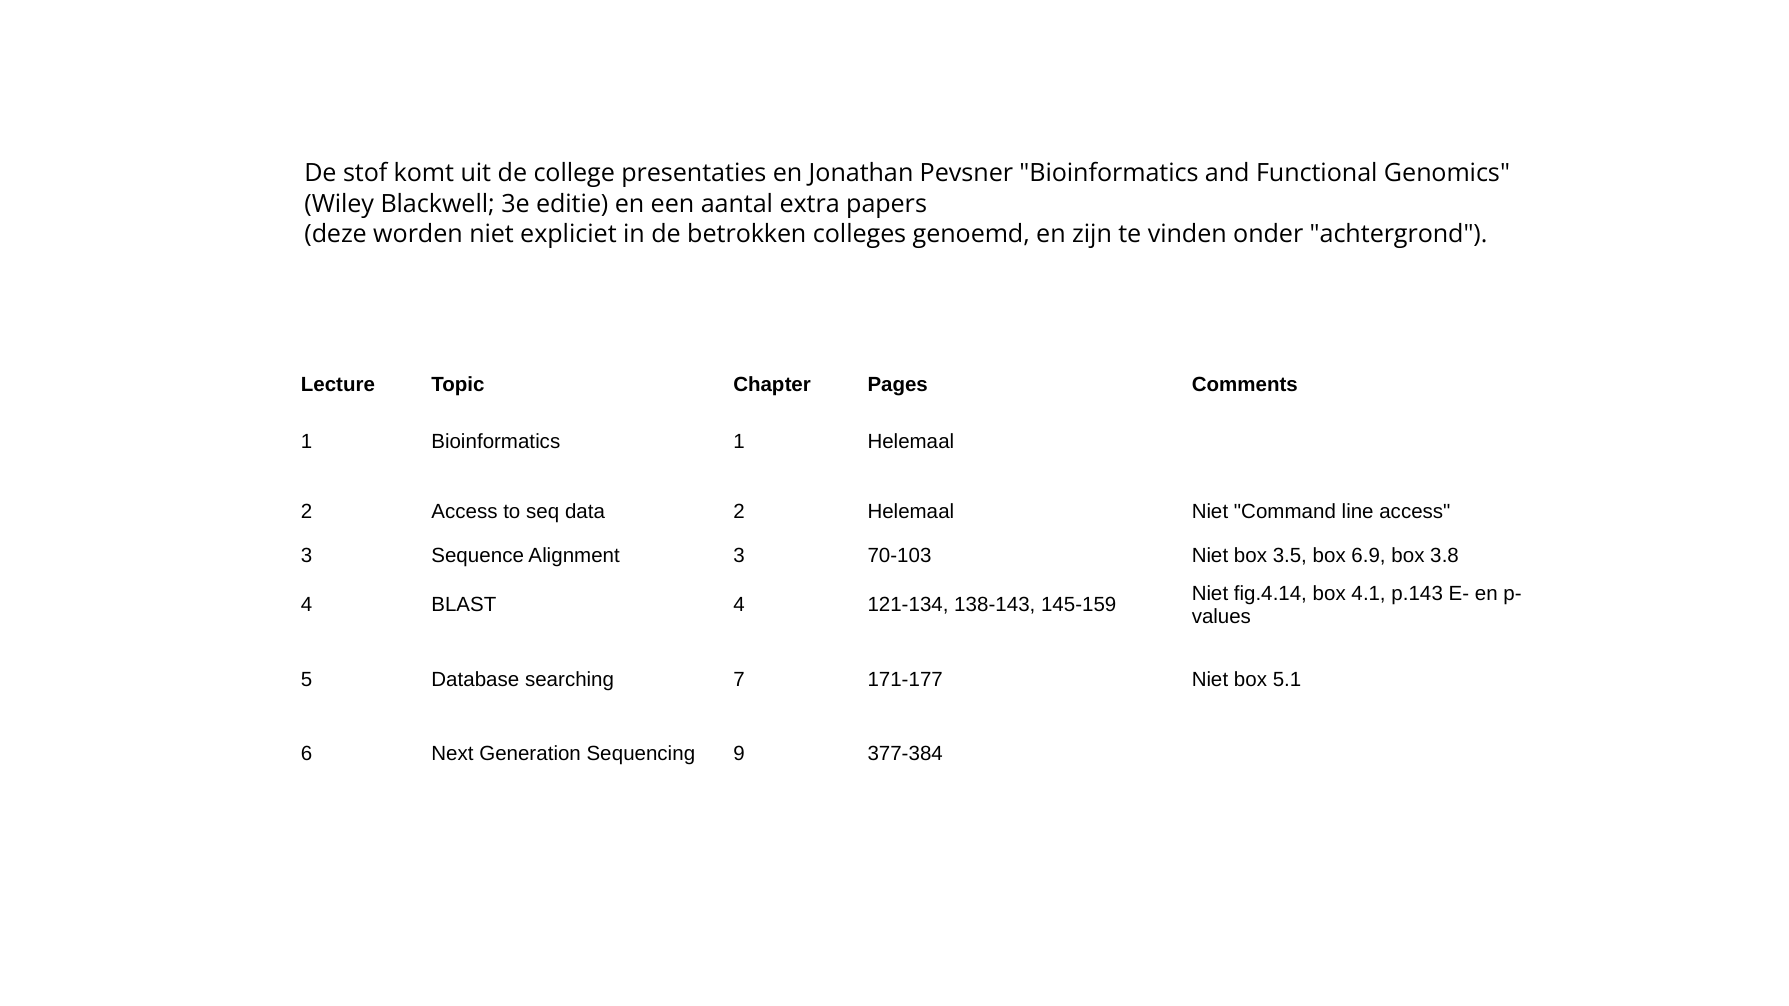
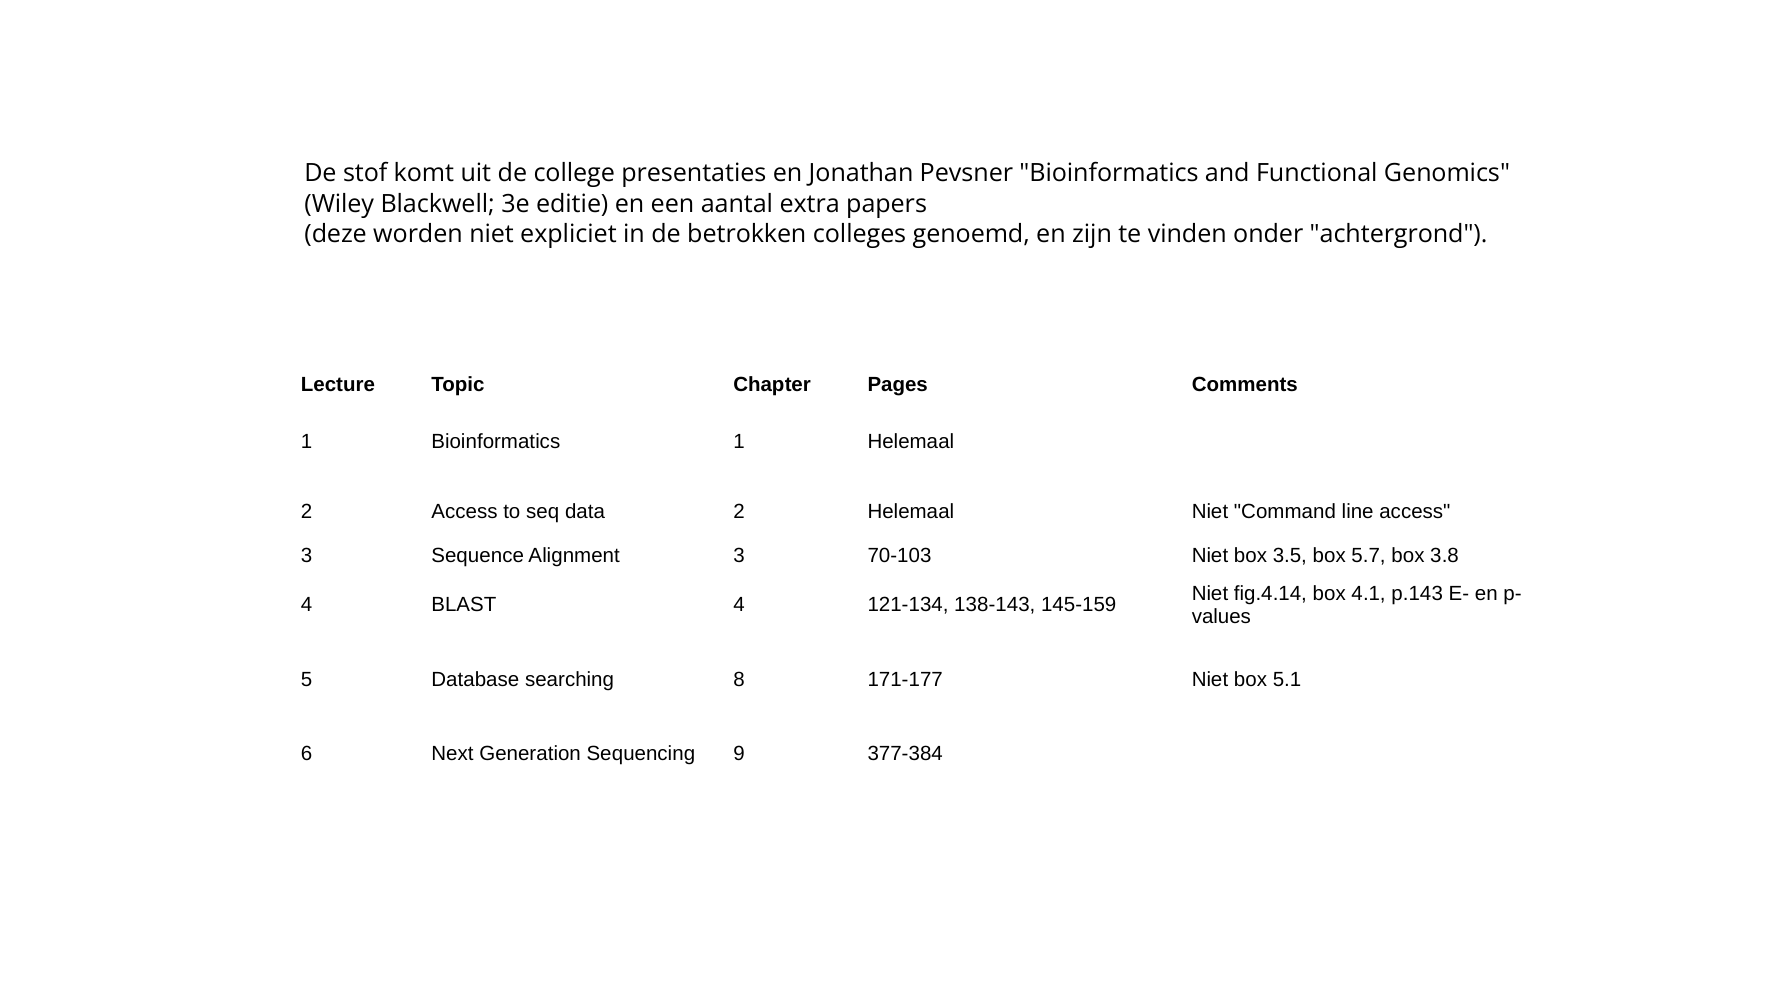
6.9: 6.9 -> 5.7
7: 7 -> 8
